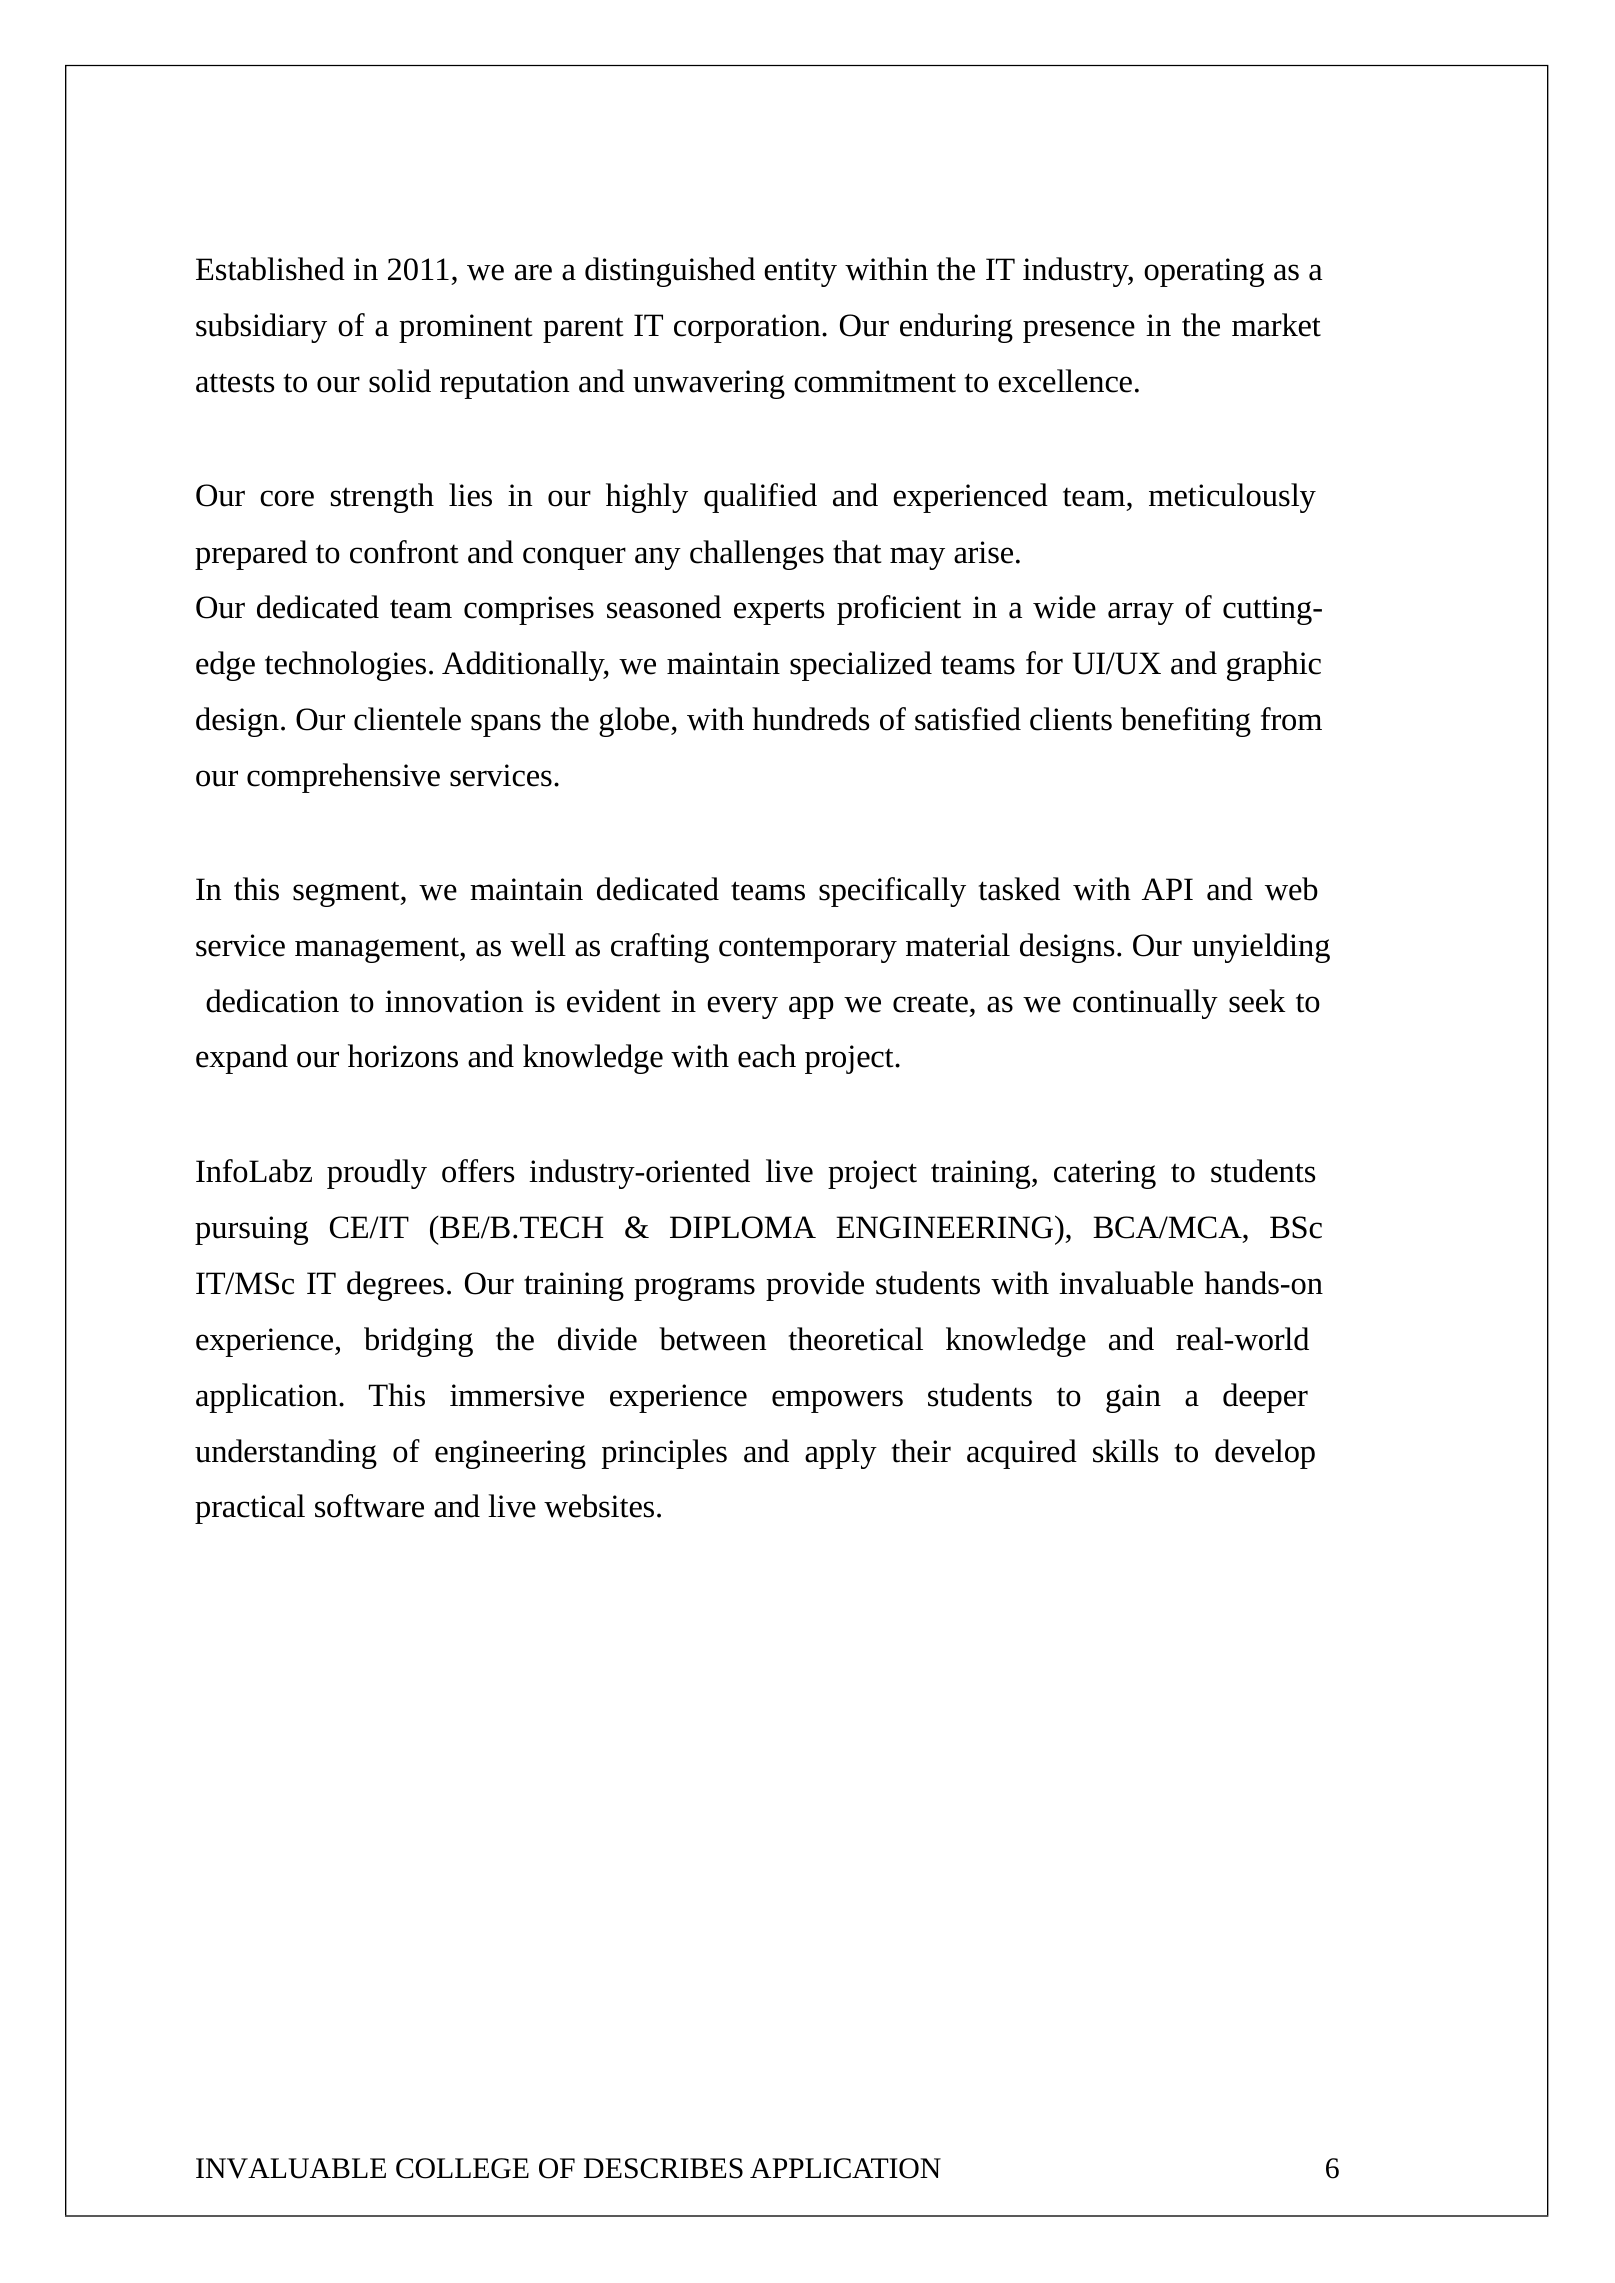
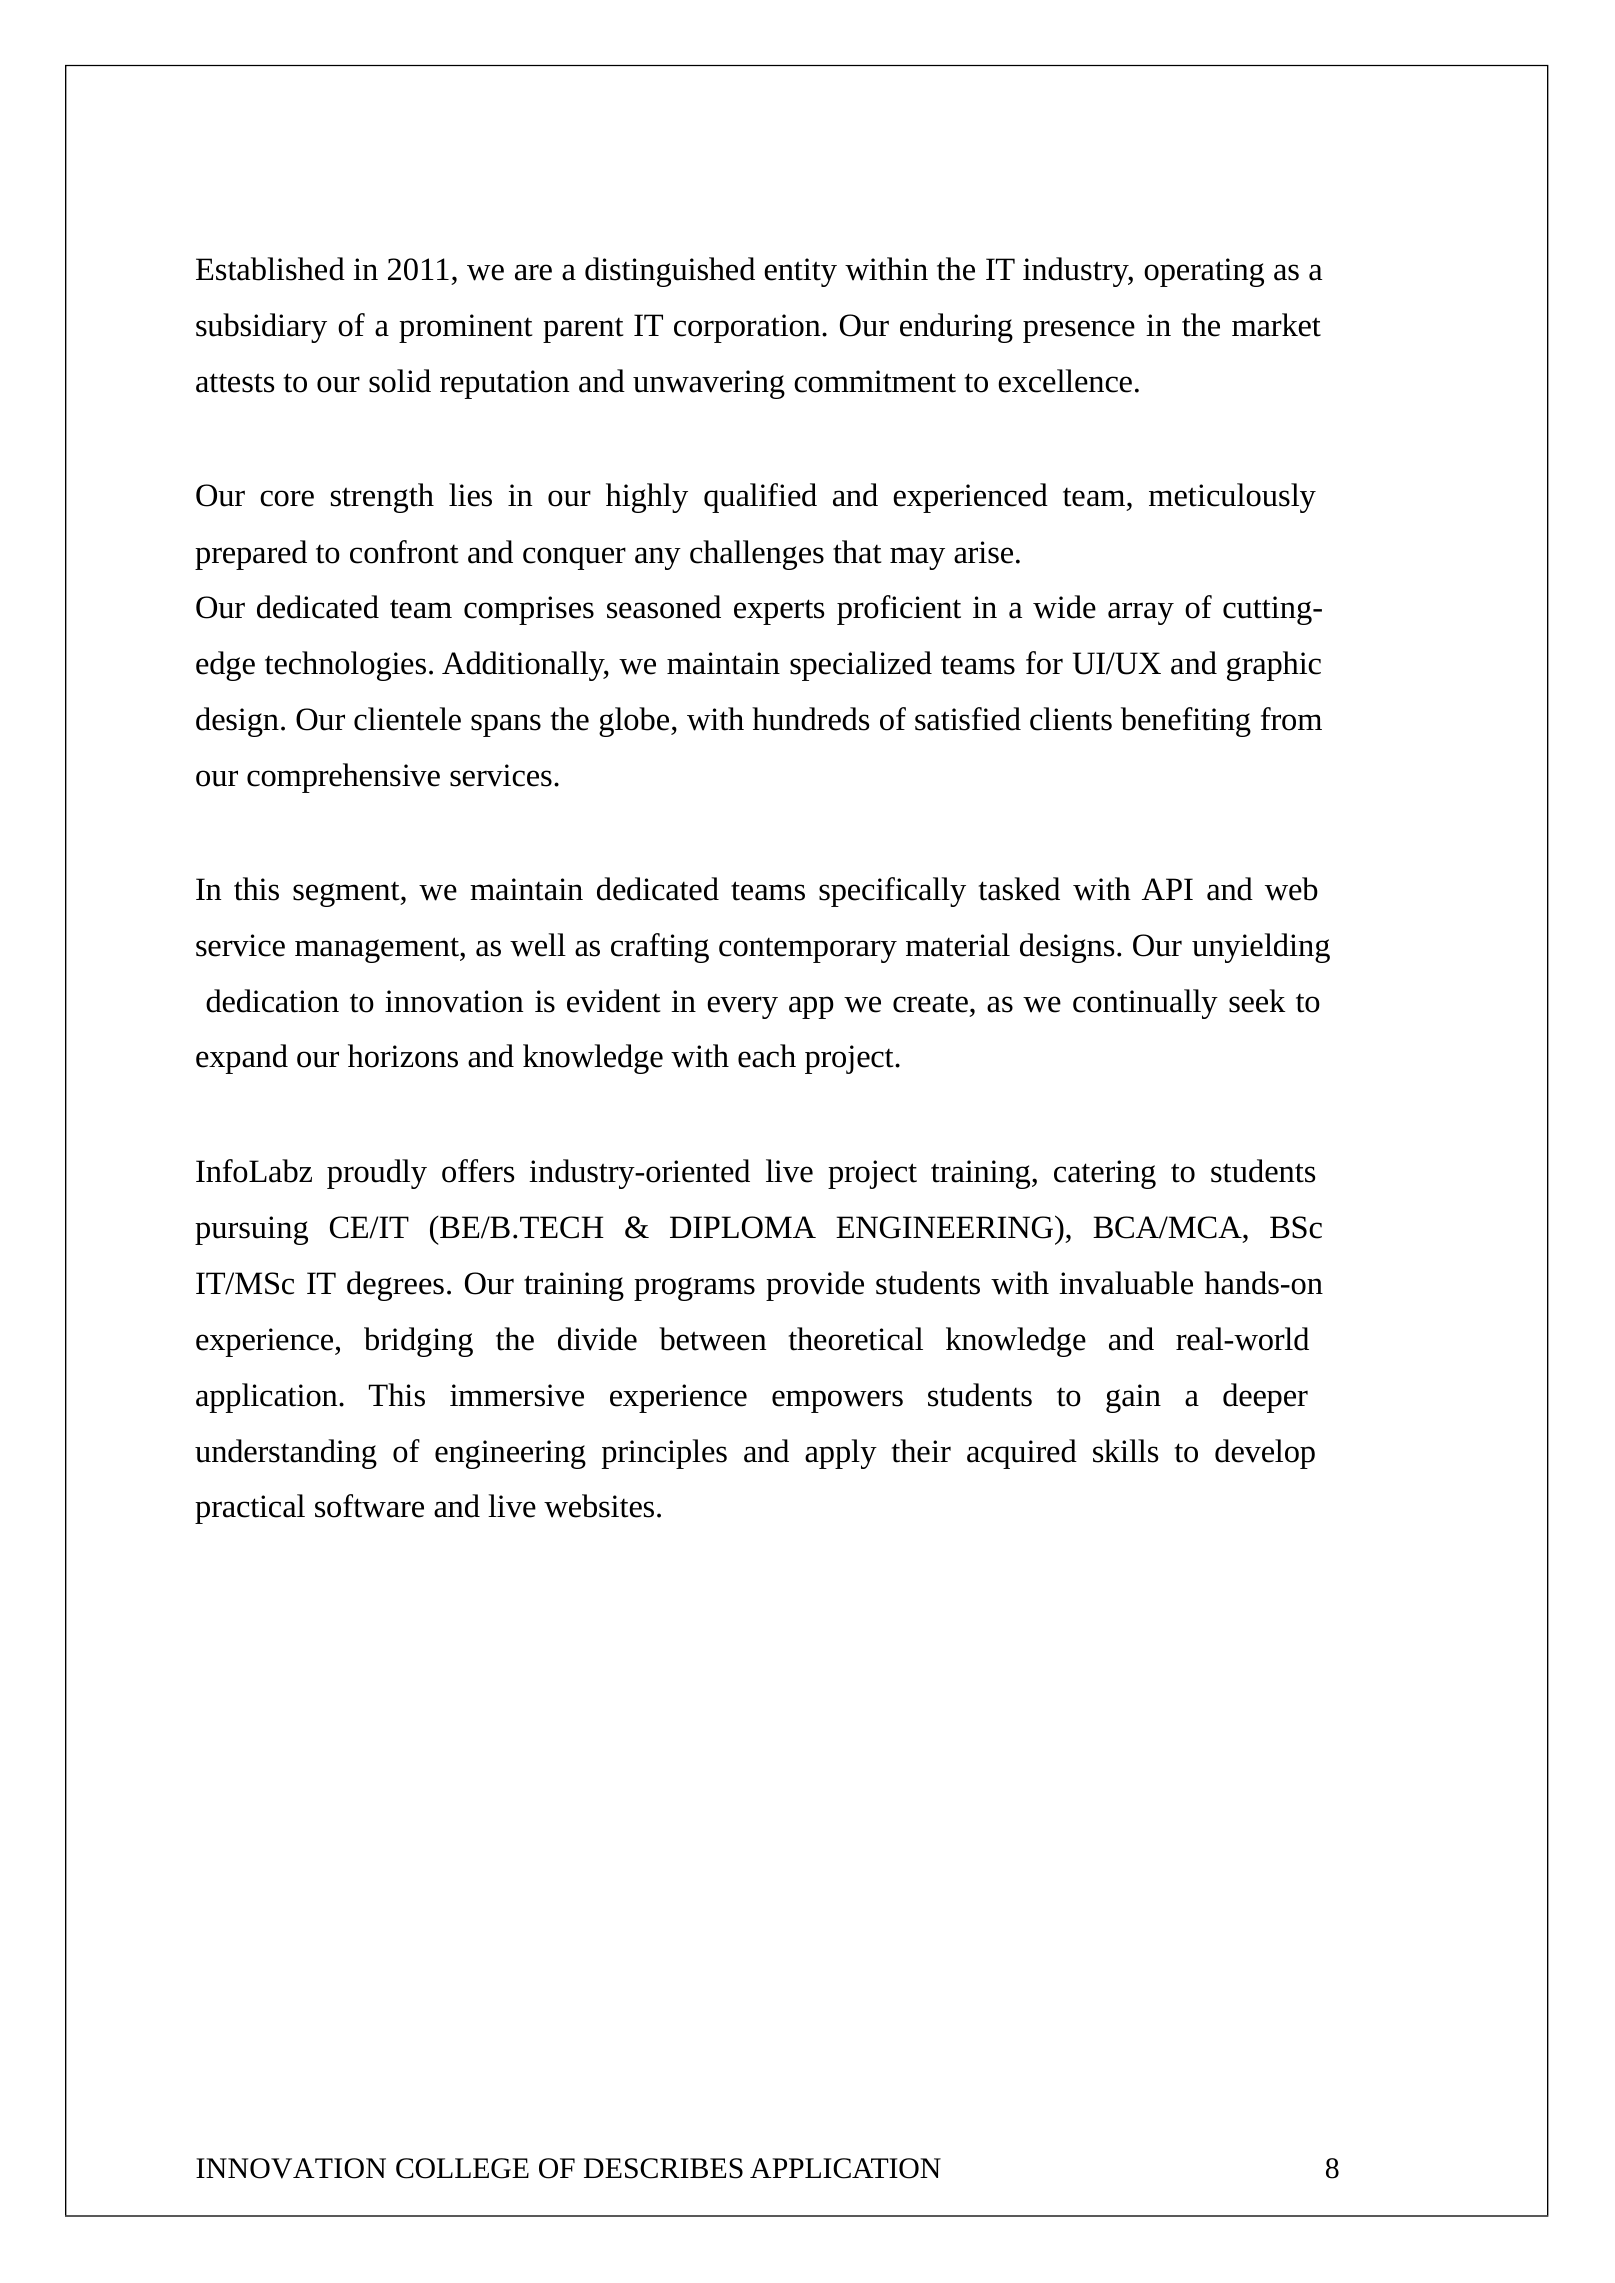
INVALUABLE at (291, 2169): INVALUABLE -> INNOVATION
6: 6 -> 8
